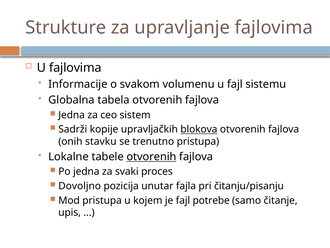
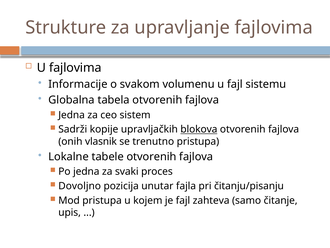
stavku: stavku -> vlasnik
otvorenih at (151, 156) underline: present -> none
potrebe: potrebe -> zahteva
